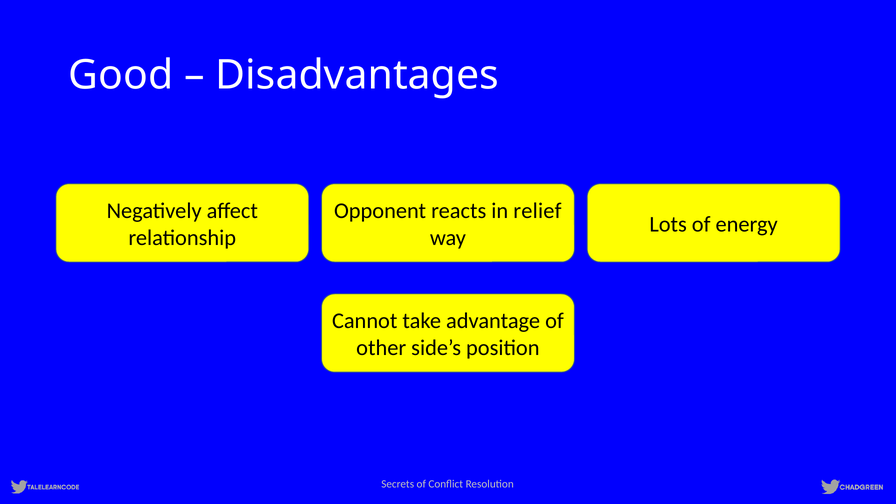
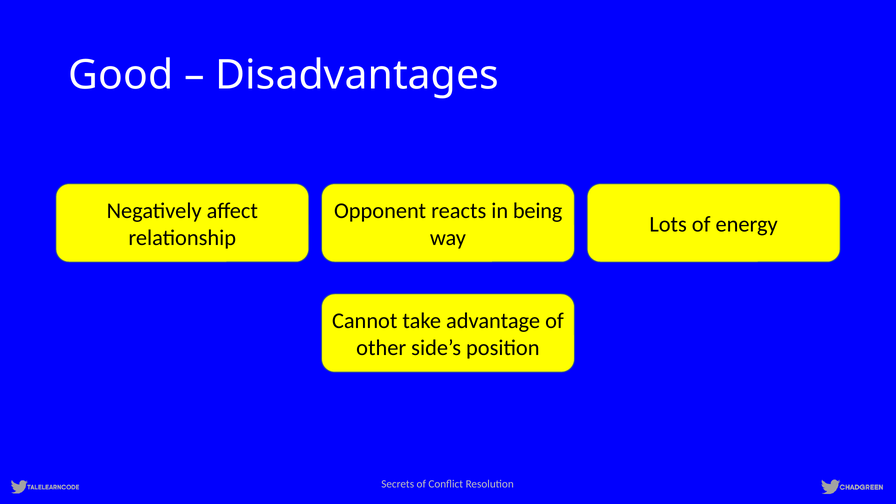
relief: relief -> being
